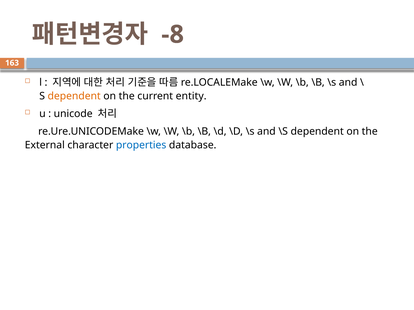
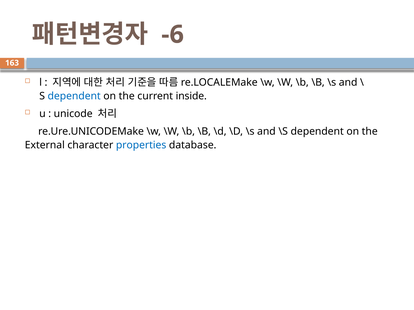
-8: -8 -> -6
dependent at (74, 96) colour: orange -> blue
entity: entity -> inside
